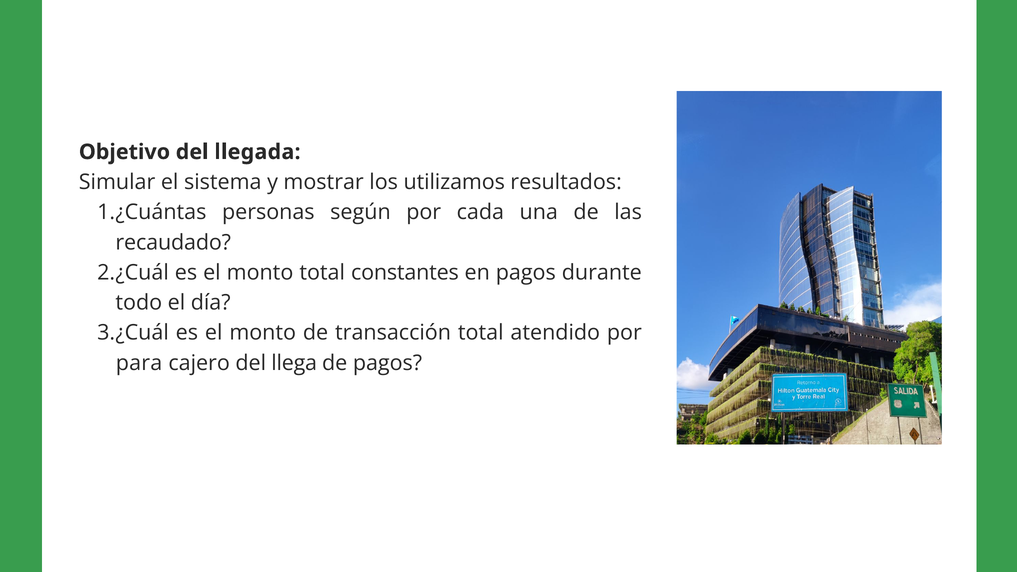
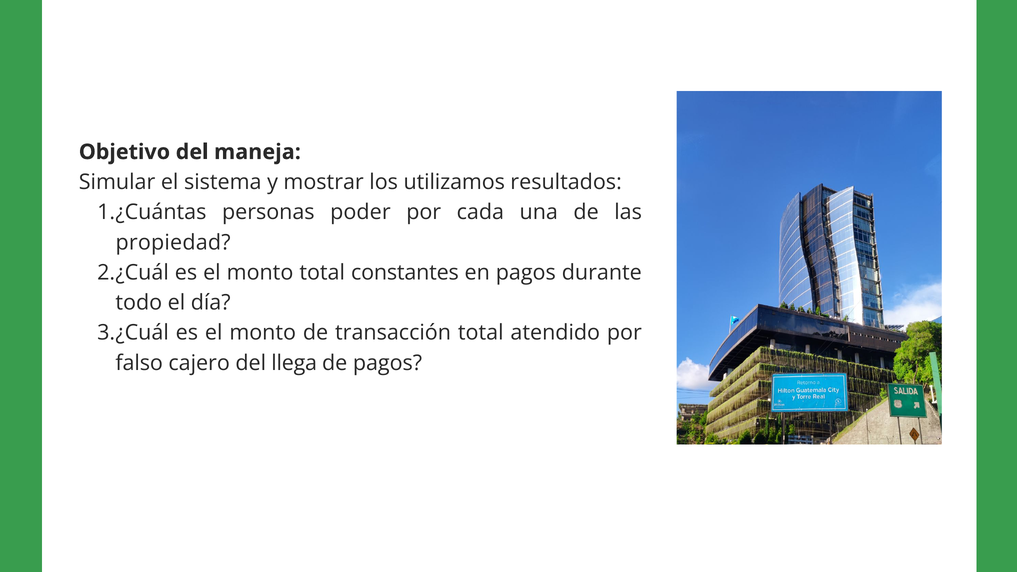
llegada: llegada -> maneja
según: según -> poder
recaudado: recaudado -> propiedad
para: para -> falso
